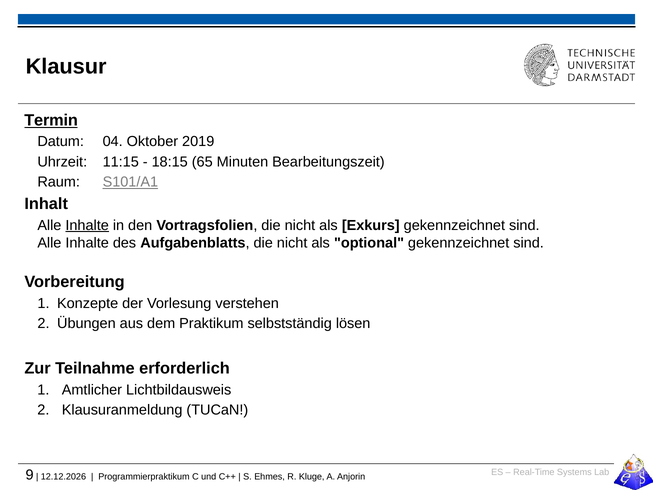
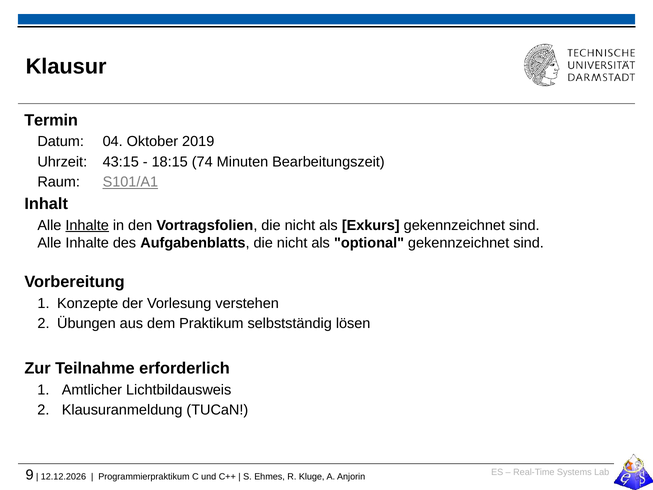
Termin underline: present -> none
11:15: 11:15 -> 43:15
65: 65 -> 74
